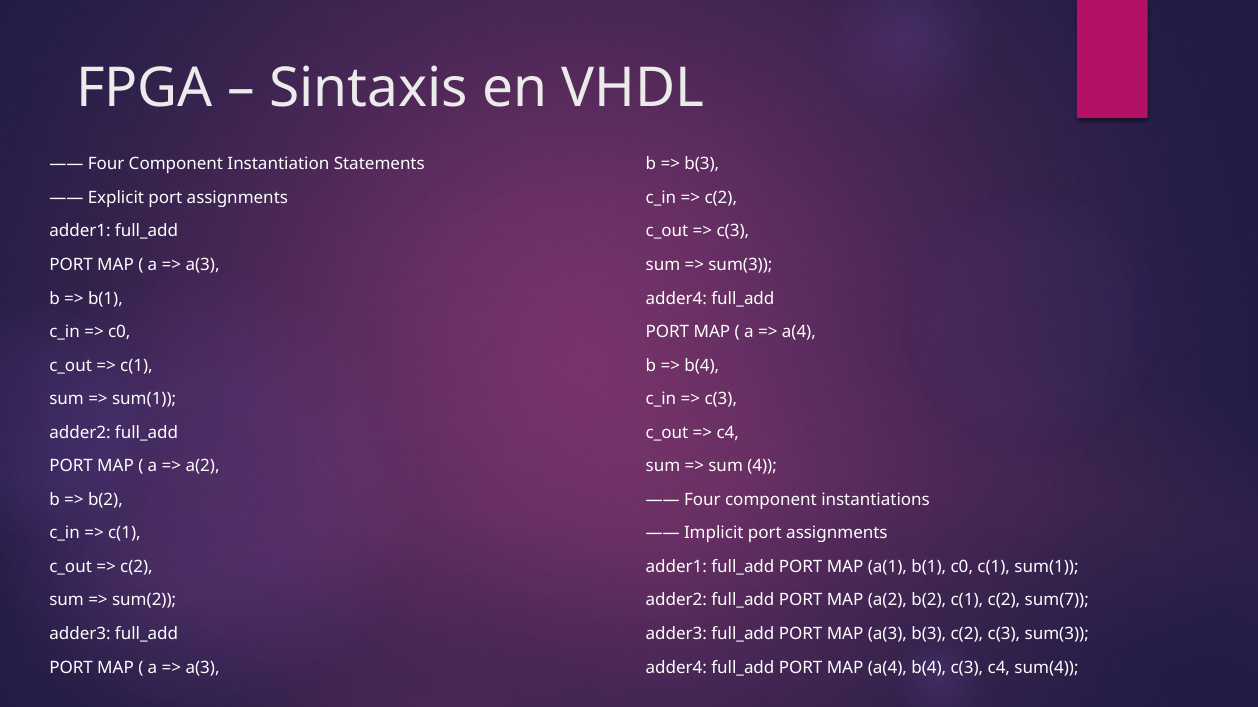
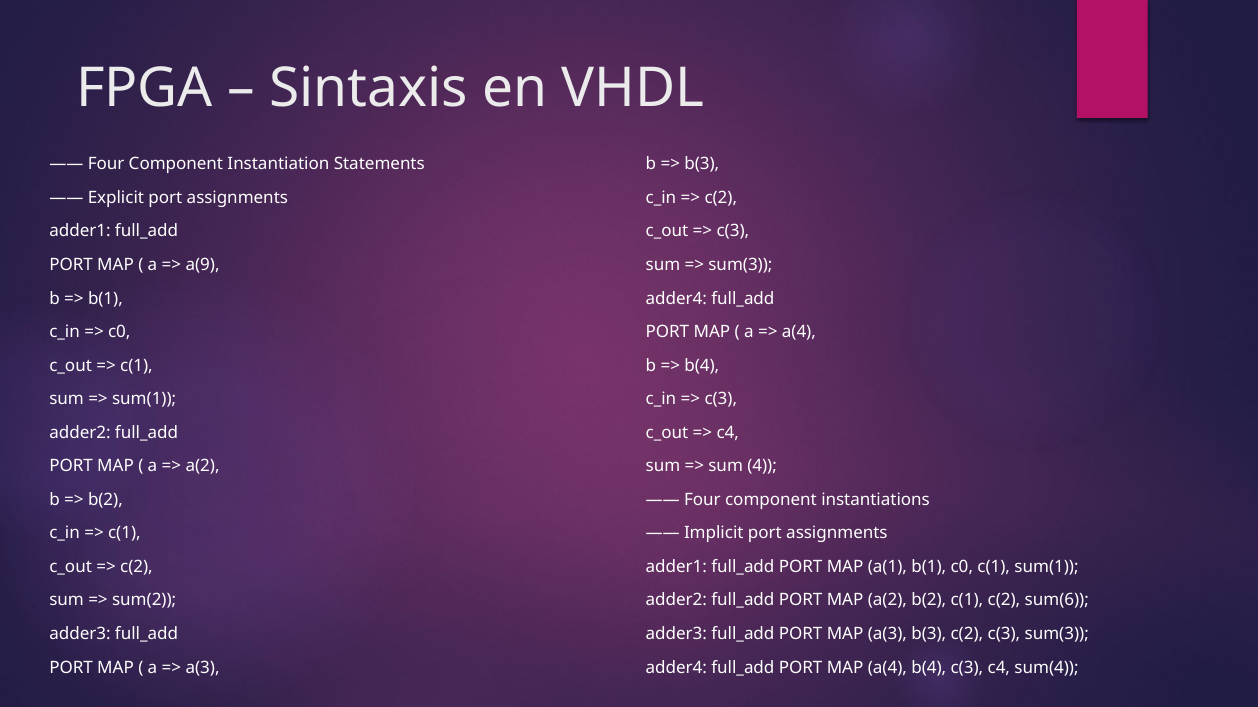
a(3 at (203, 265): a(3 -> a(9
sum(7: sum(7 -> sum(6
